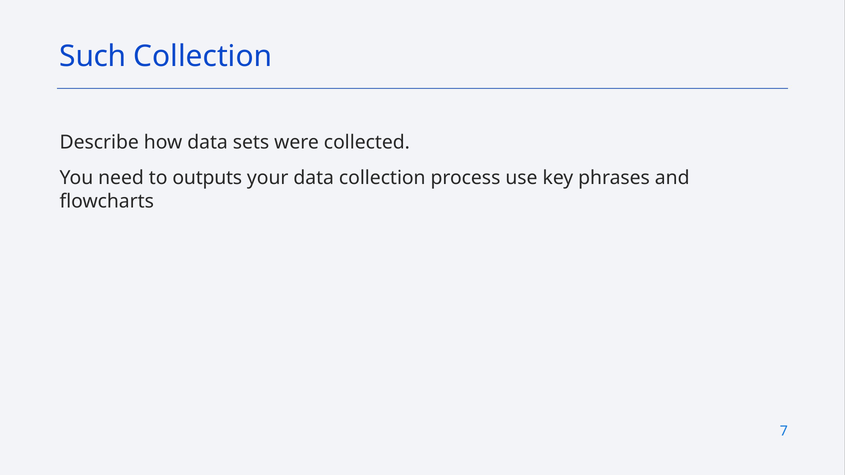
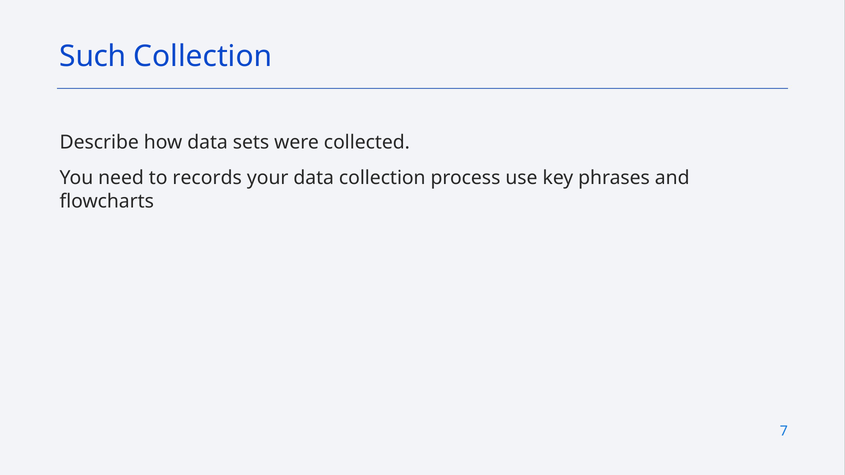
outputs: outputs -> records
